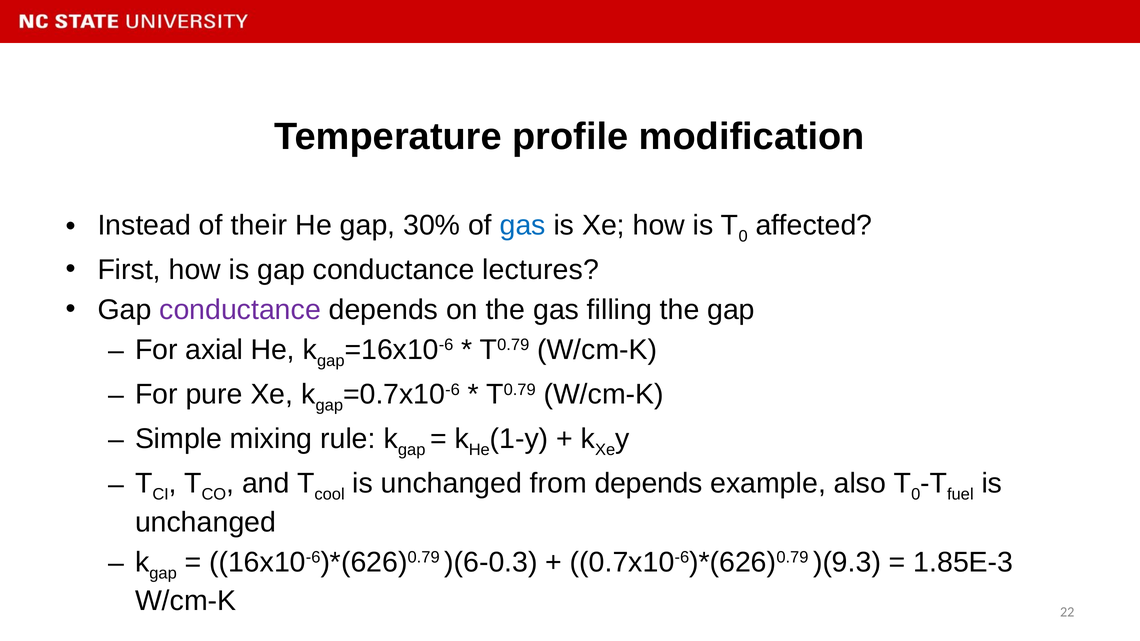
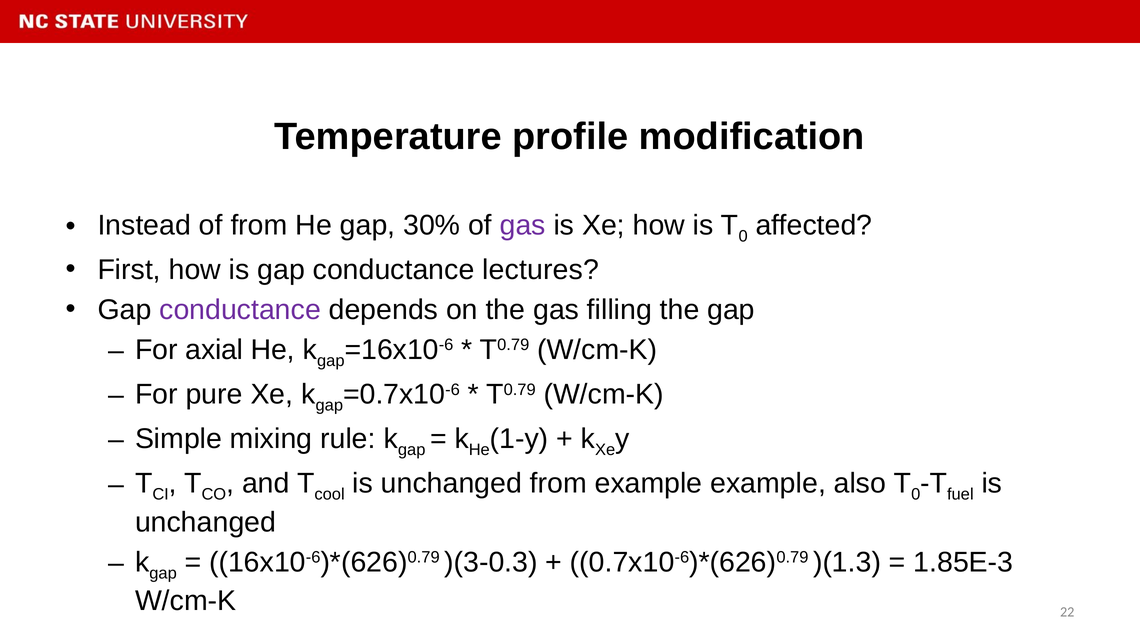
of their: their -> from
gas at (523, 225) colour: blue -> purple
from depends: depends -> example
)(6-0.3: )(6-0.3 -> )(3-0.3
)(9.3: )(9.3 -> )(1.3
